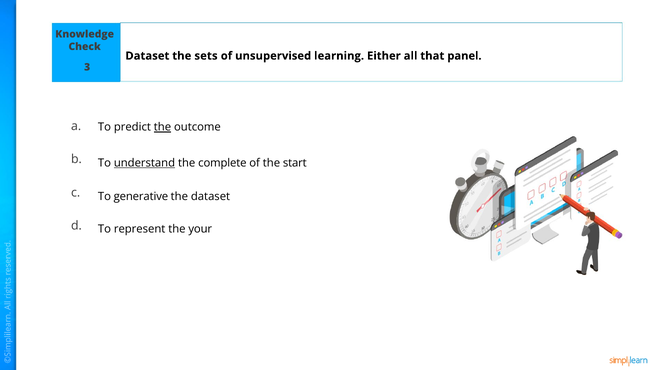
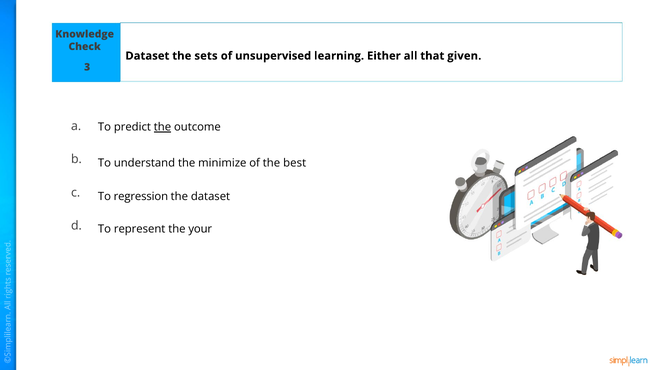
panel: panel -> given
understand underline: present -> none
complete: complete -> minimize
start: start -> best
generative: generative -> regression
